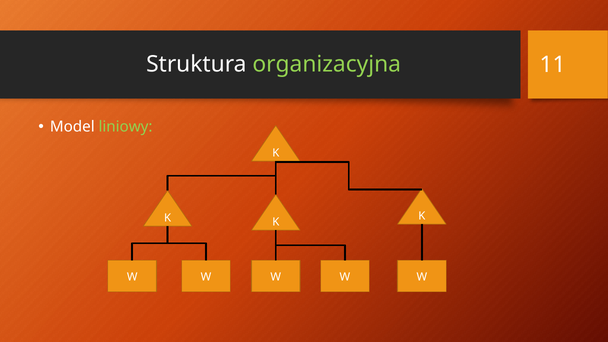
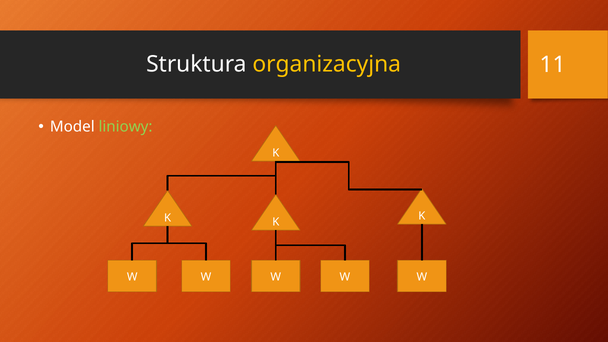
organizacyjna colour: light green -> yellow
